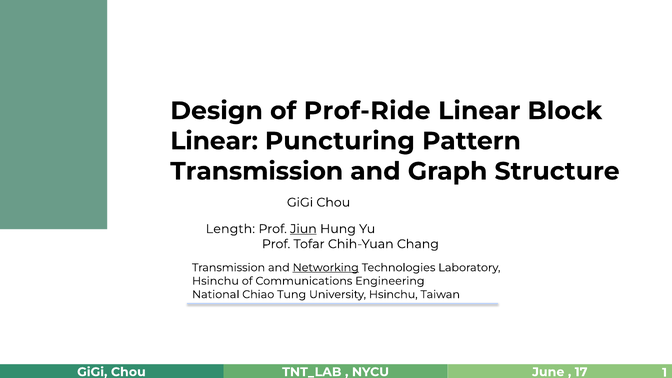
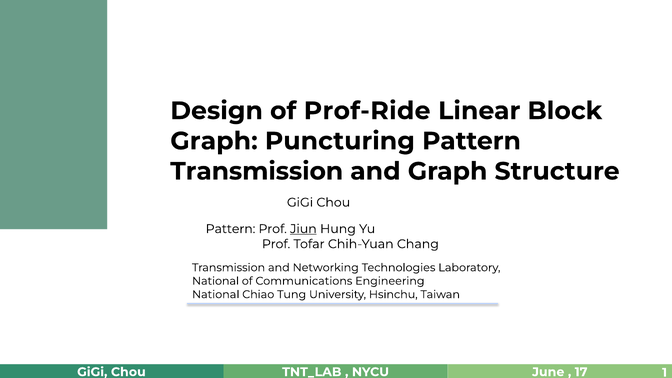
Linear at (214, 141): Linear -> Graph
Length at (230, 229): Length -> Pattern
Networking underline: present -> none
Hsinchu at (215, 281): Hsinchu -> National
